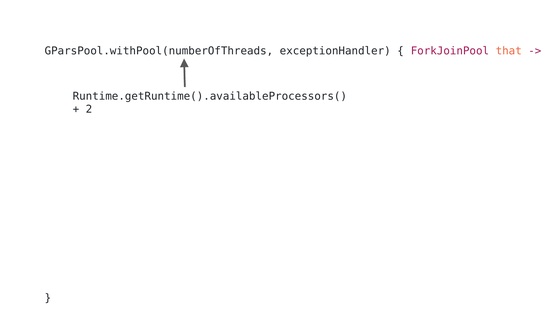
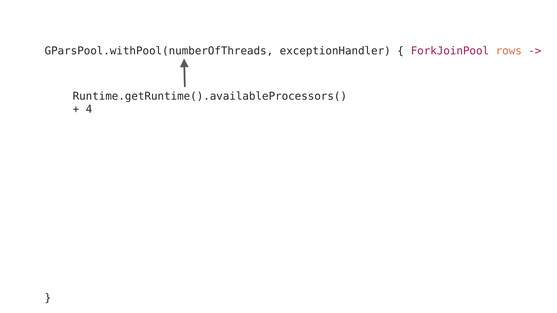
that: that -> rows
2: 2 -> 4
